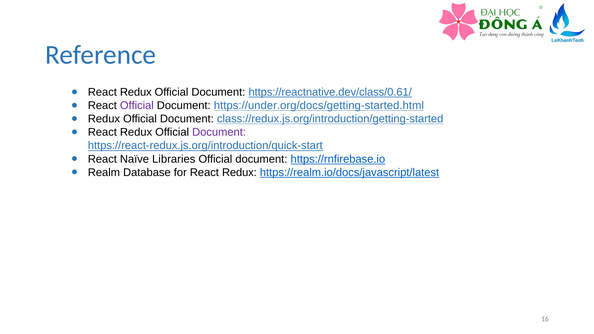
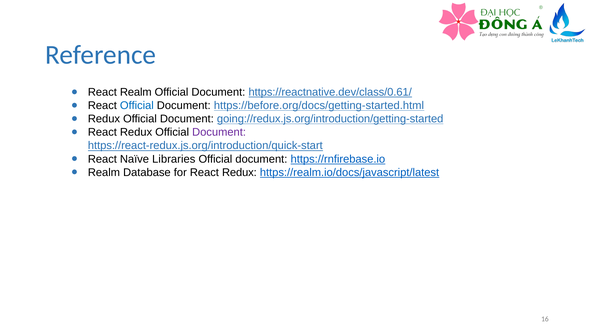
Redux at (136, 92): Redux -> Realm
Official at (137, 106) colour: purple -> blue
https://under.org/docs/getting-started.html: https://under.org/docs/getting-started.html -> https://before.org/docs/getting-started.html
class://redux.js.org/introduction/getting-started: class://redux.js.org/introduction/getting-started -> going://redux.js.org/introduction/getting-started
